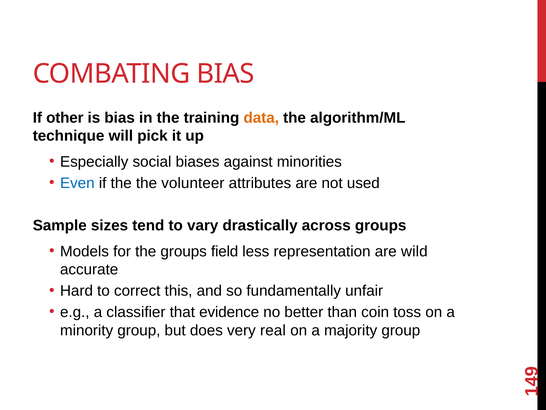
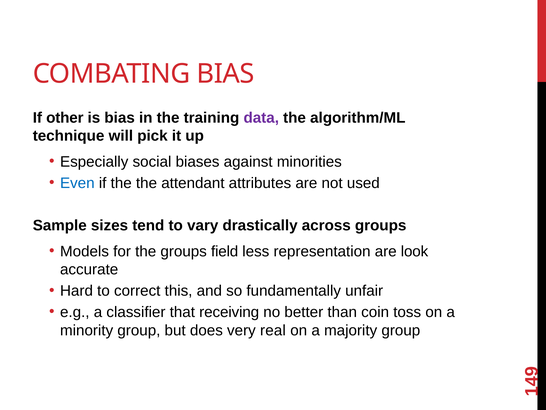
data colour: orange -> purple
volunteer: volunteer -> attendant
wild: wild -> look
evidence: evidence -> receiving
